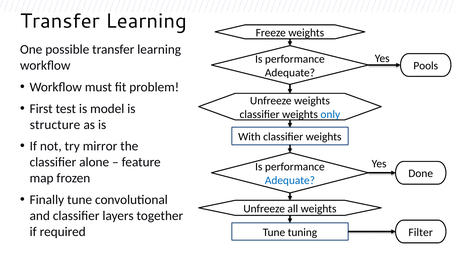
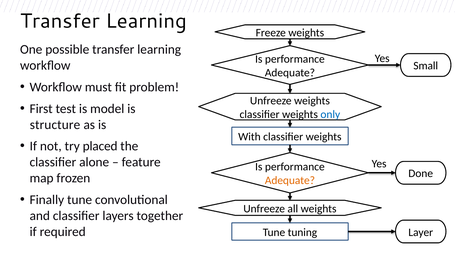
Pools: Pools -> Small
mirror: mirror -> placed
Adequate at (290, 180) colour: blue -> orange
Filter: Filter -> Layer
